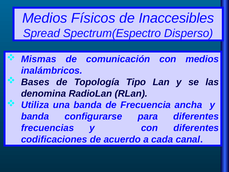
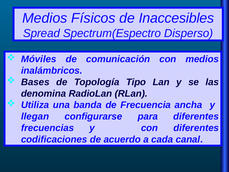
Mismas: Mismas -> Móviles
banda at (35, 116): banda -> llegan
